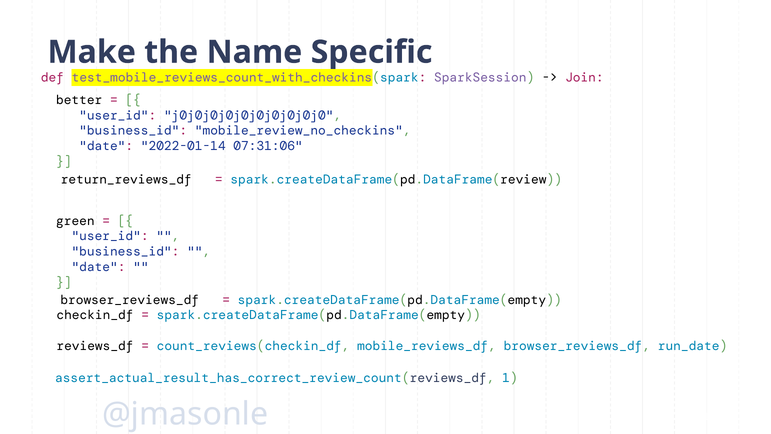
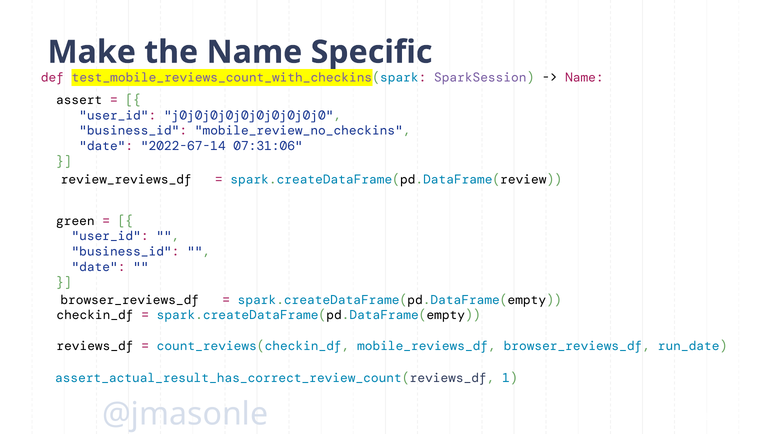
Join at (584, 78): Join -> Name
better: better -> assert
2022-01-14: 2022-01-14 -> 2022-67-14
return_reviews_df: return_reviews_df -> review_reviews_df
